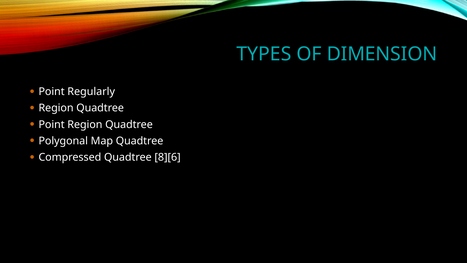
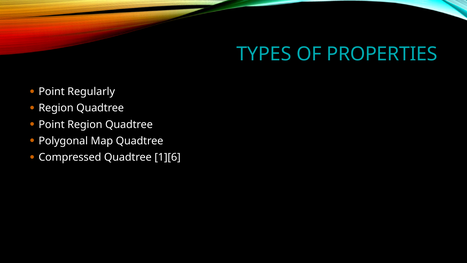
DIMENSION: DIMENSION -> PROPERTIES
8][6: 8][6 -> 1][6
